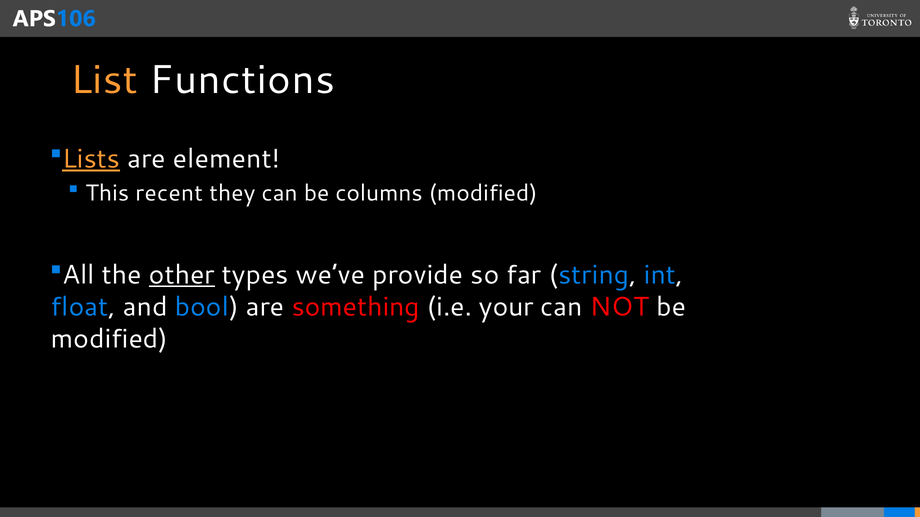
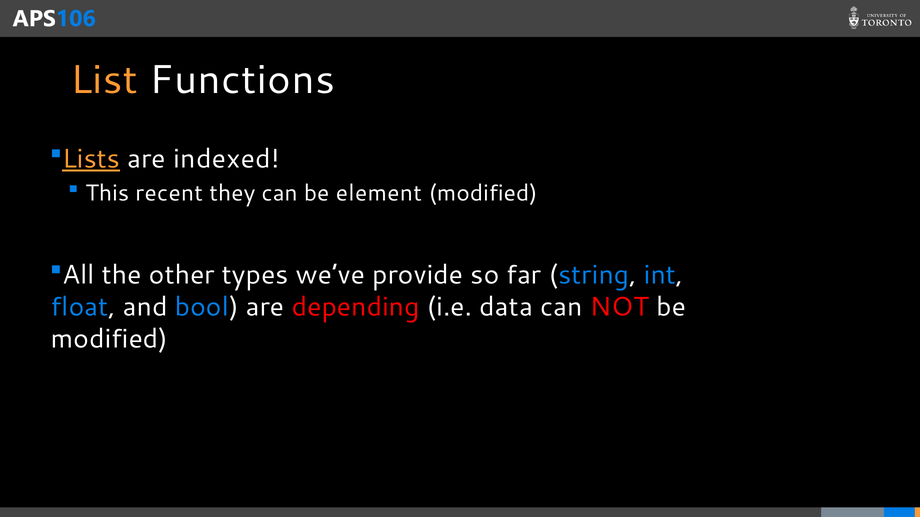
element: element -> indexed
columns: columns -> element
other underline: present -> none
something: something -> depending
your: your -> data
